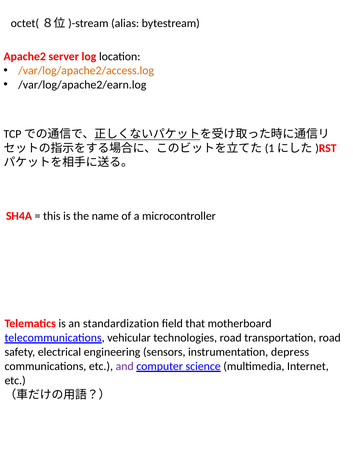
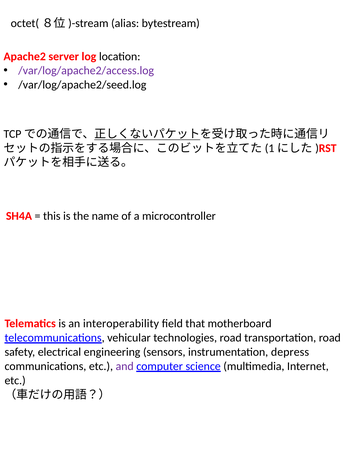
/var/log/apache2/access.log colour: orange -> purple
/var/log/apache2/earn.log: /var/log/apache2/earn.log -> /var/log/apache2/seed.log
standardization: standardization -> interoperability
